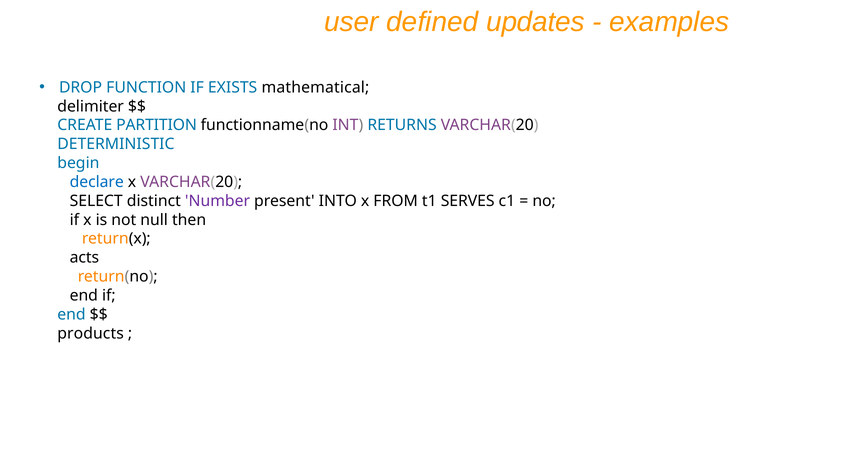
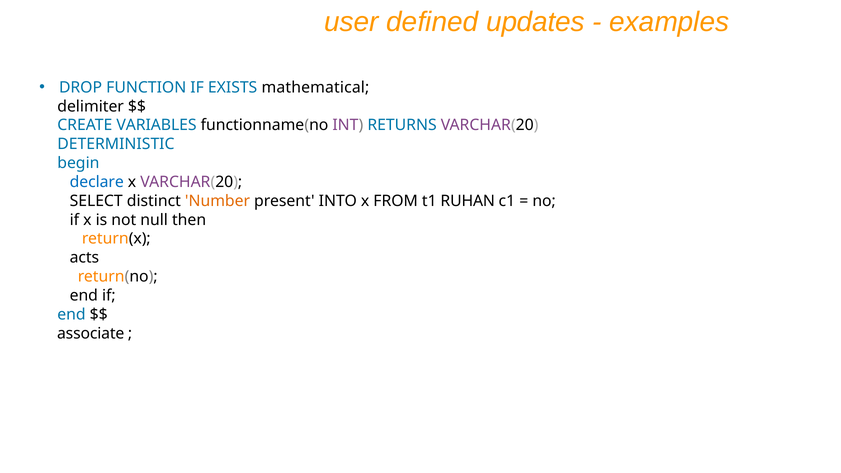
PARTITION: PARTITION -> VARIABLES
Number colour: purple -> orange
SERVES: SERVES -> RUHAN
products: products -> associate
